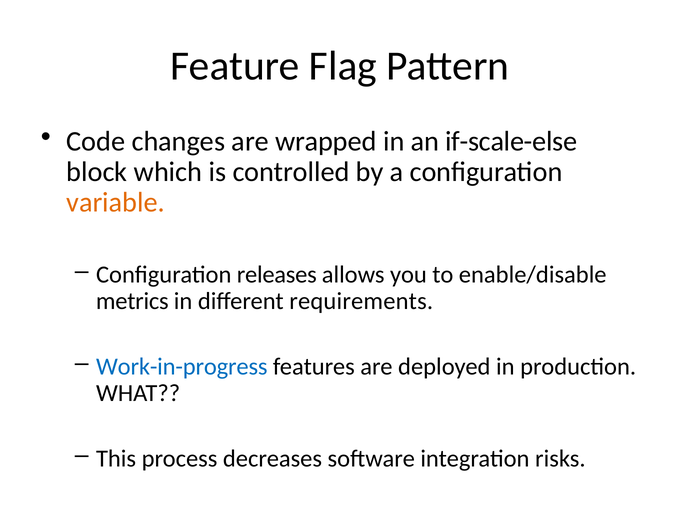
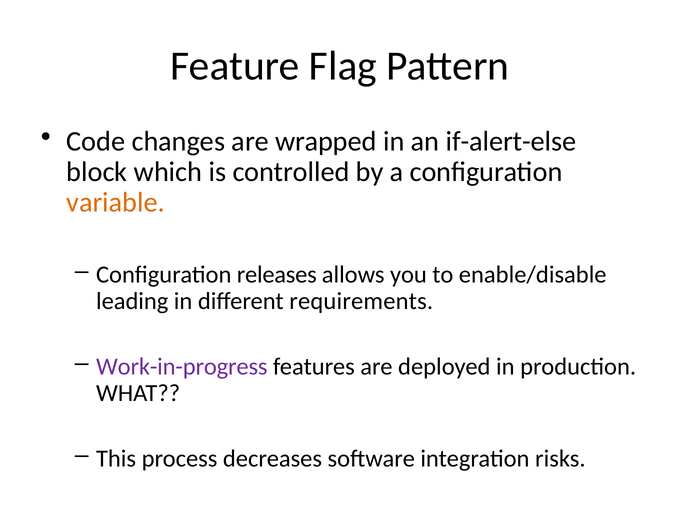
if-scale-else: if-scale-else -> if-alert-else
metrics: metrics -> leading
Work-in-progress colour: blue -> purple
